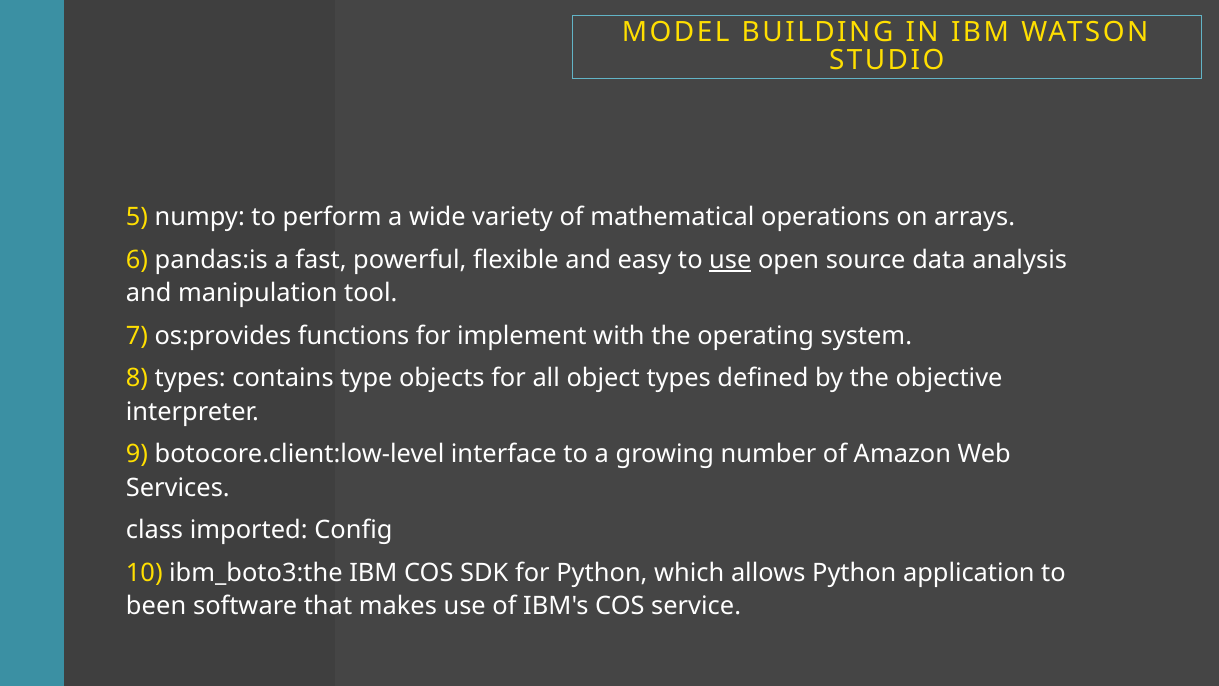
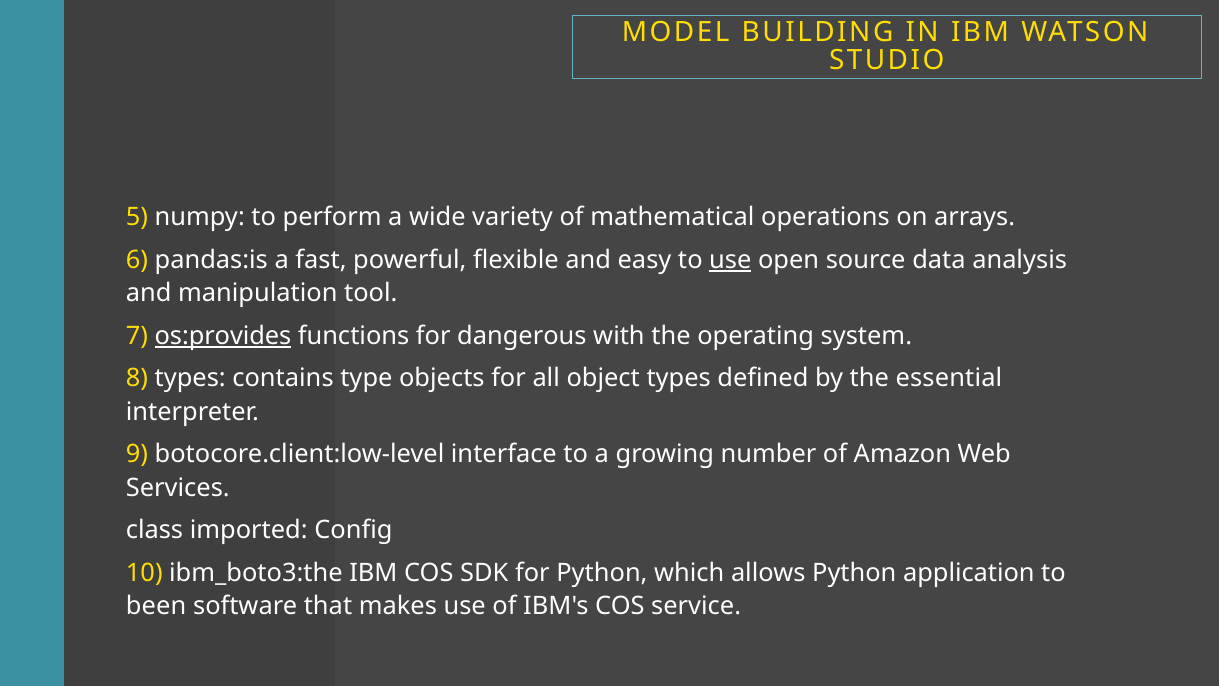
os:provides underline: none -> present
implement: implement -> dangerous
objective: objective -> essential
